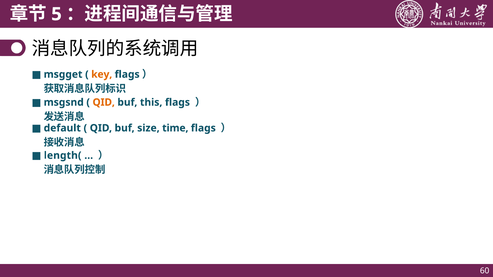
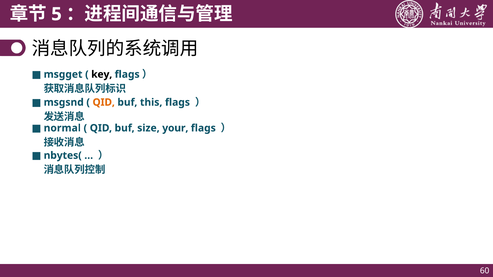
key colour: orange -> black
default: default -> normal
time: time -> your
length(: length( -> nbytes(
